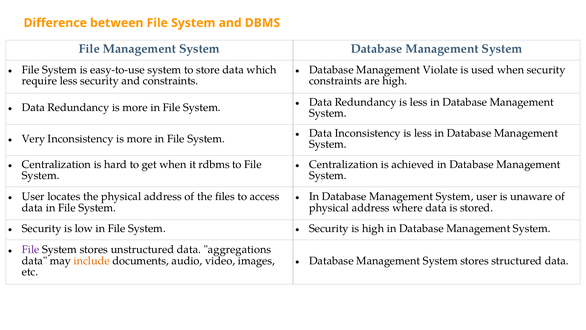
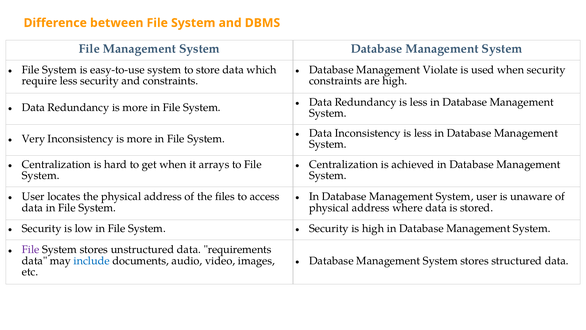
rdbms: rdbms -> arrays
aggregations: aggregations -> requirements
include colour: orange -> blue
